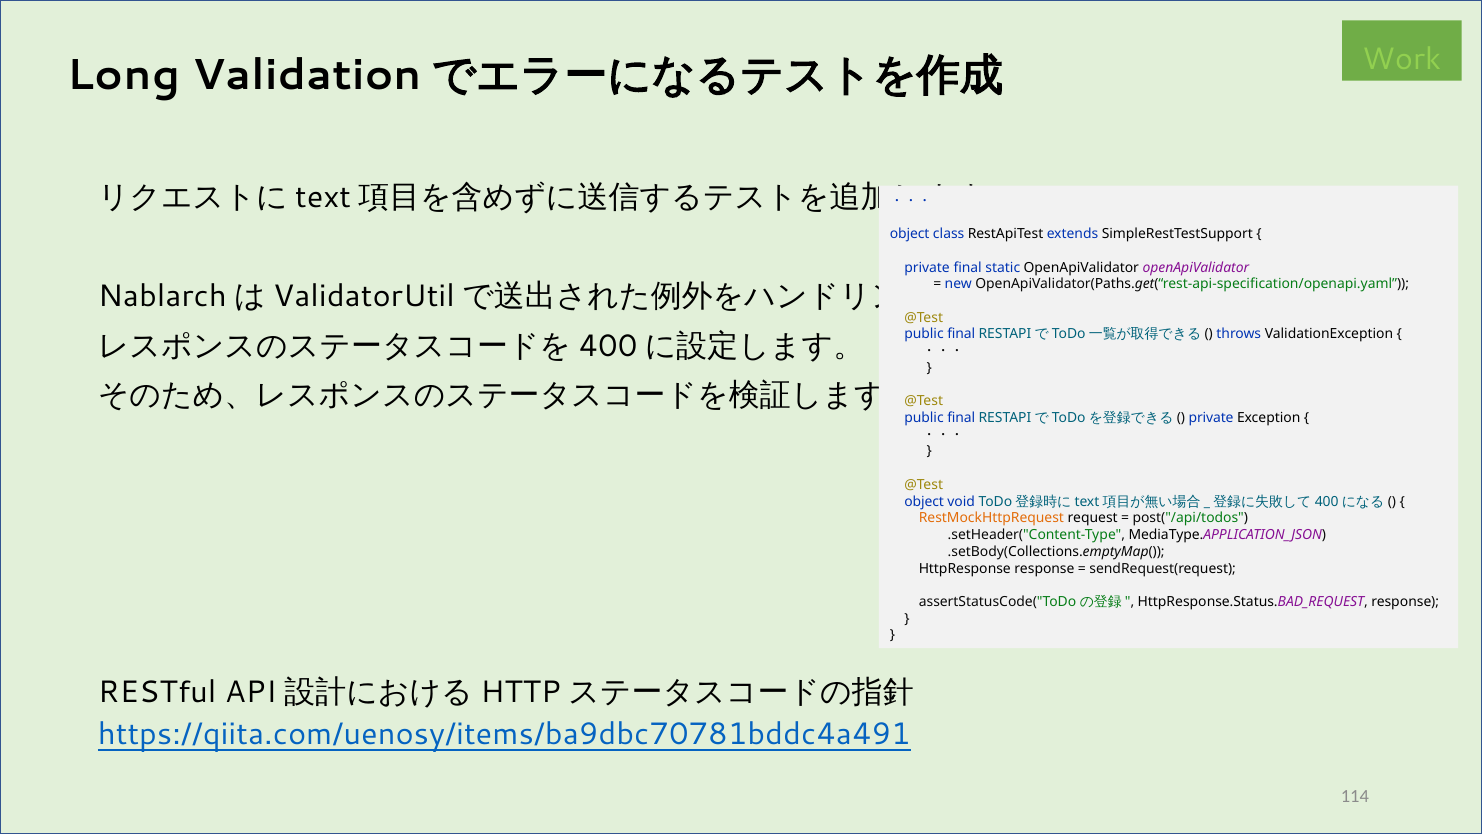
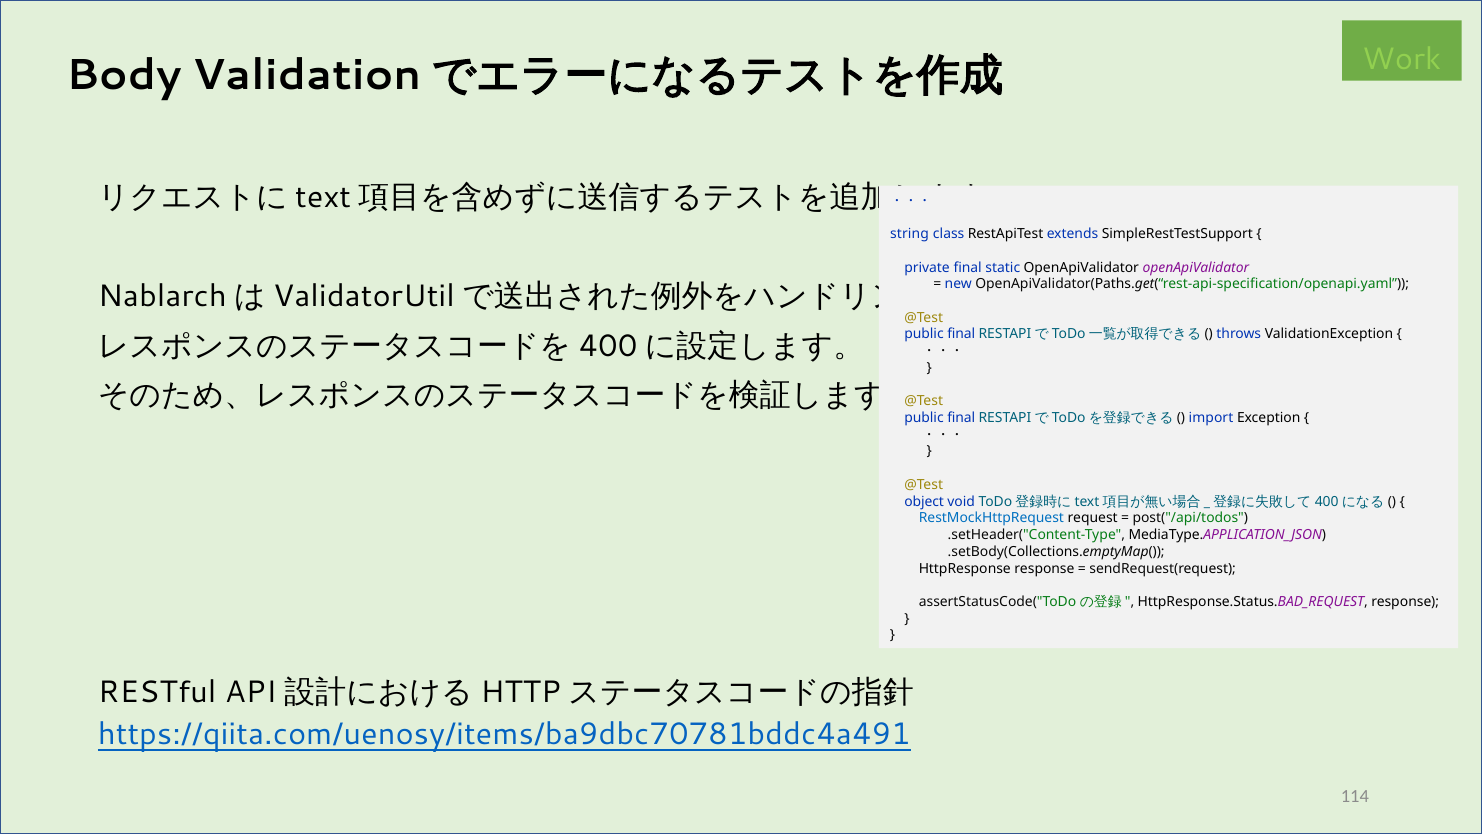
Long: Long -> Body
object at (910, 234): object -> string
private at (1211, 418): private -> import
RestMockHttpRequest colour: orange -> blue
